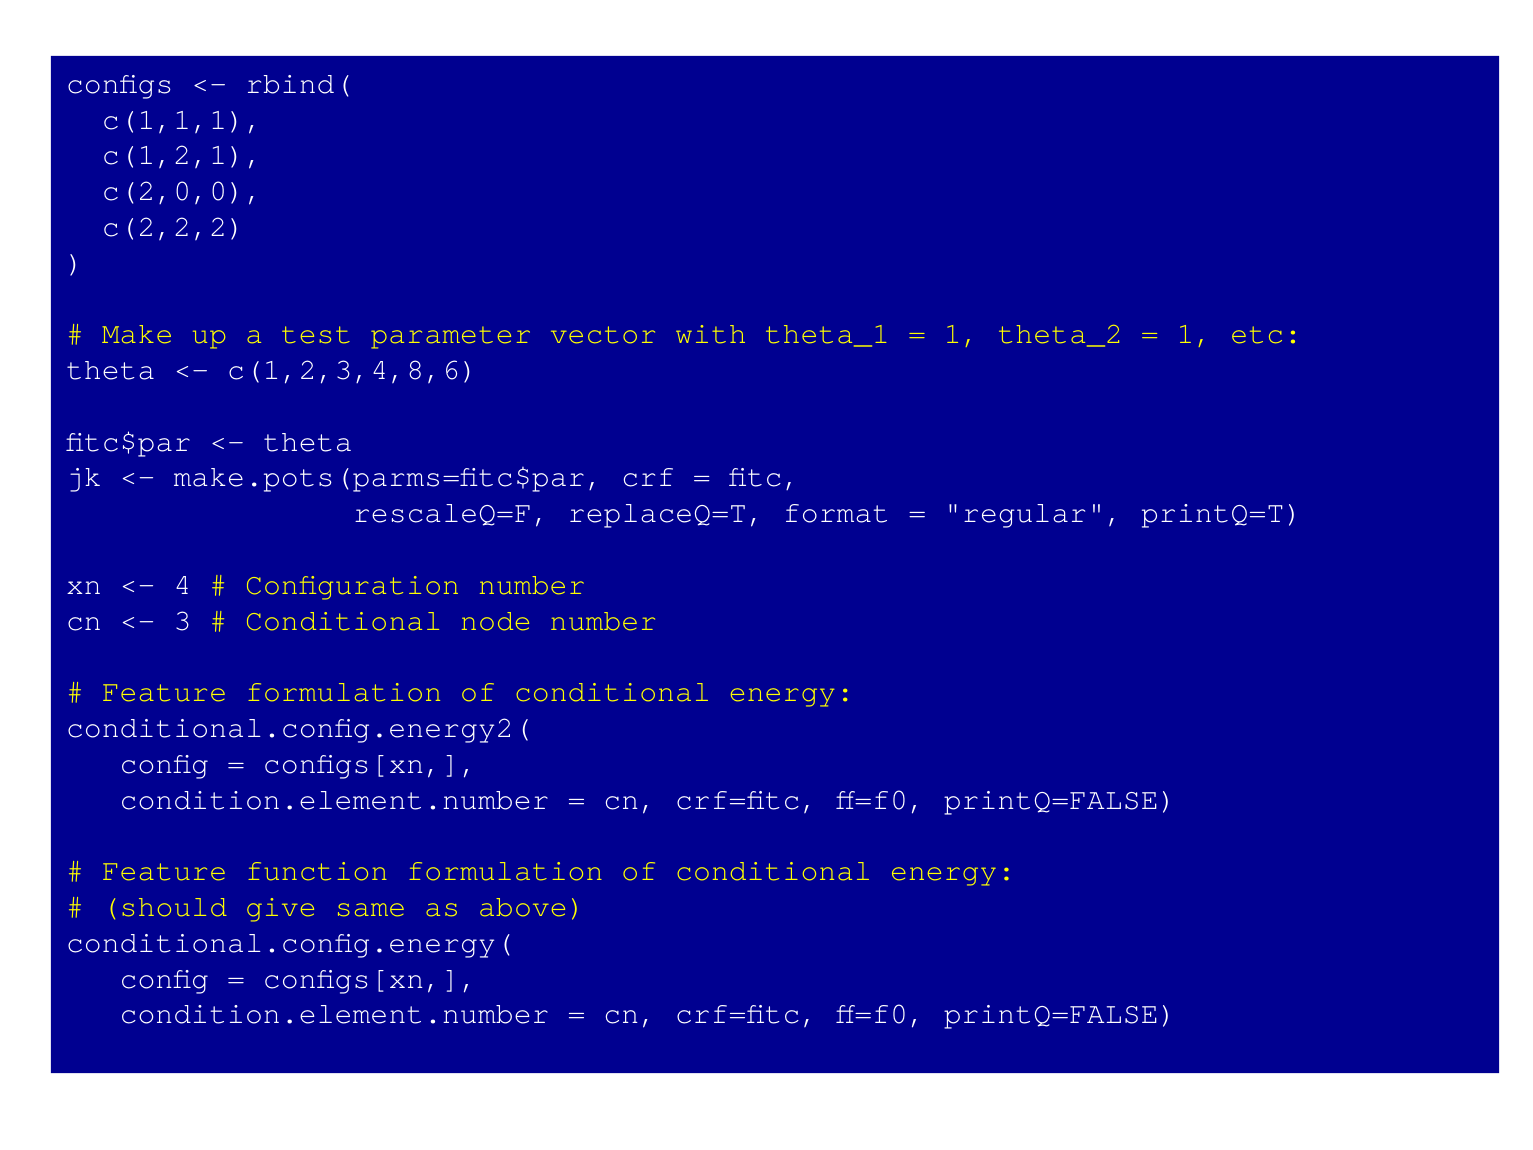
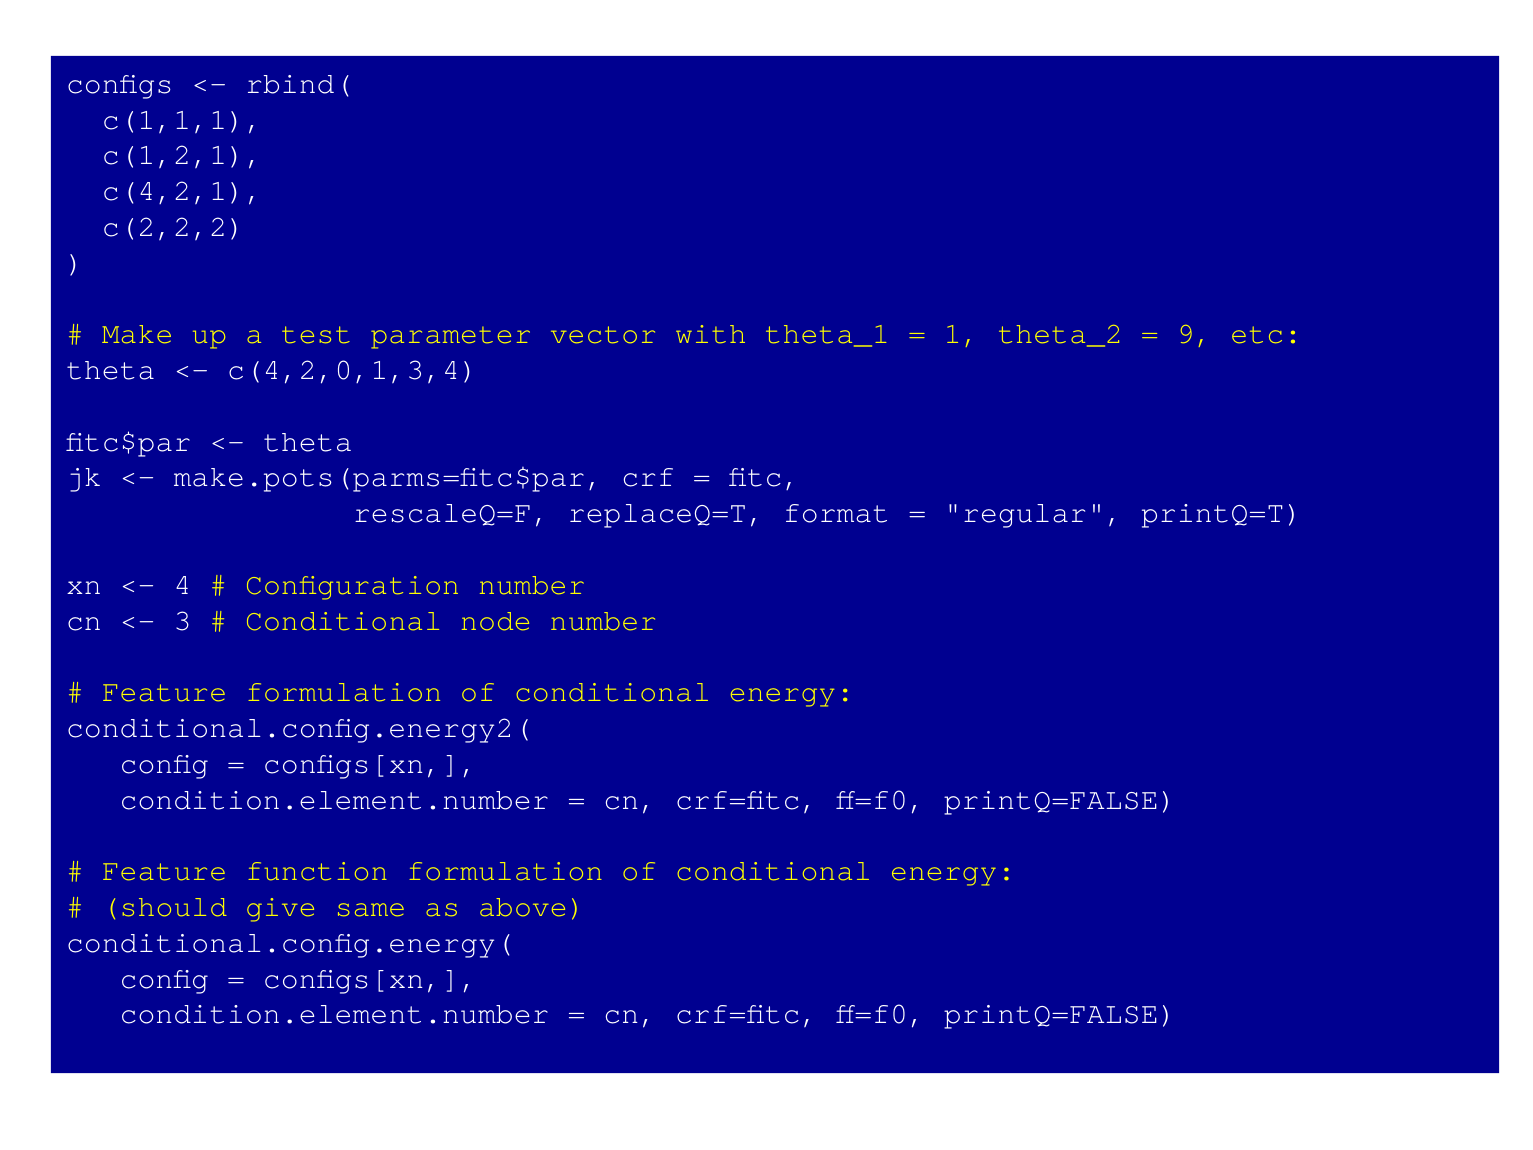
c(2,0,0: c(2,0,0 -> c(4,2,1
1 at (1195, 334): 1 -> 9
c(1,2,3,4,8,6: c(1,2,3,4,8,6 -> c(4,2,0,1,3,4
